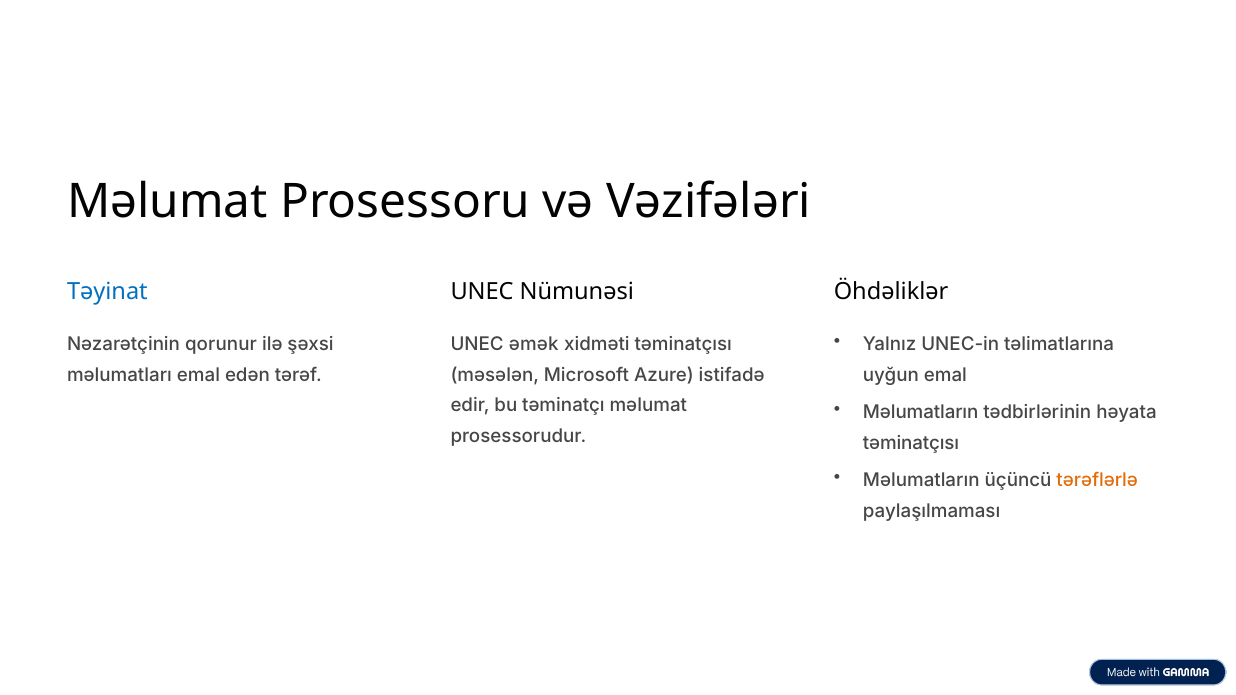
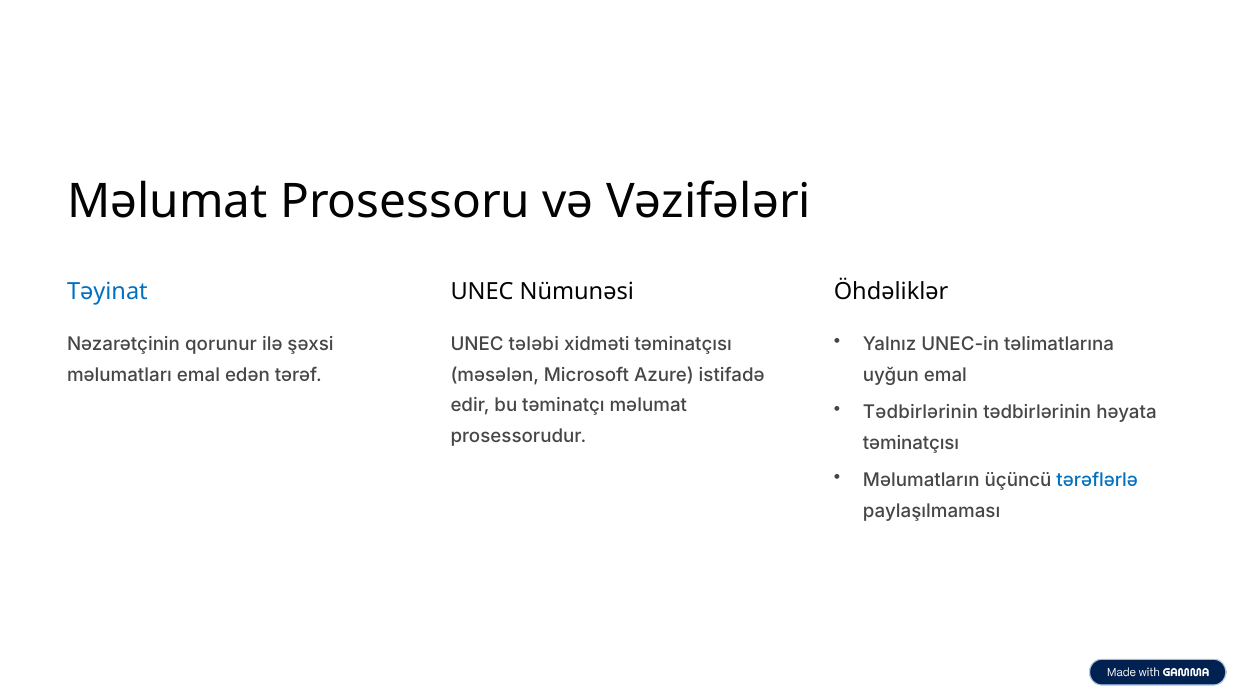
əmək: əmək -> tələbi
Məlumatların at (921, 413): Məlumatların -> Tədbirlərinin
tərəflərlə colour: orange -> blue
